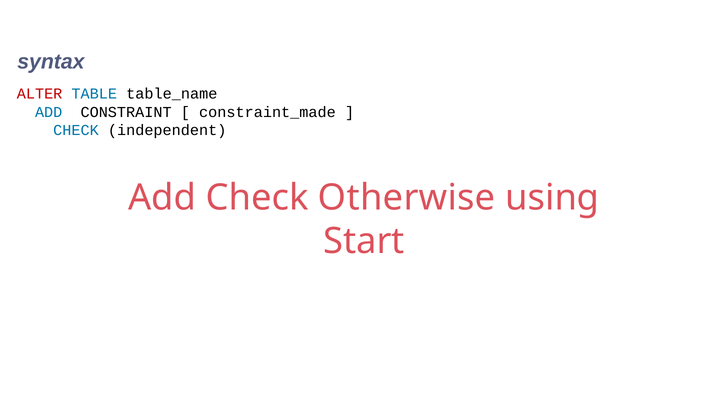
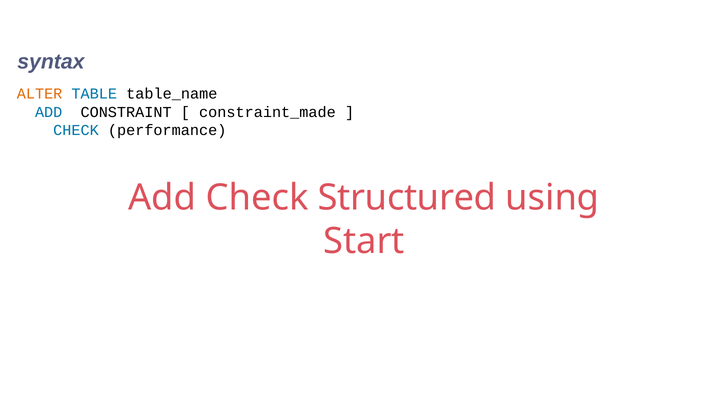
ALTER colour: red -> orange
independent: independent -> performance
Otherwise: Otherwise -> Structured
